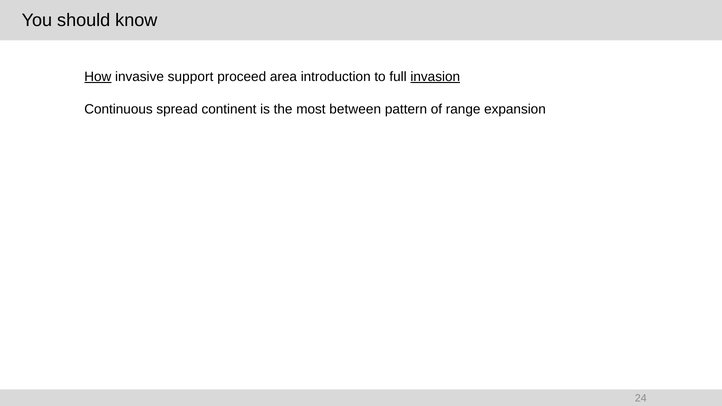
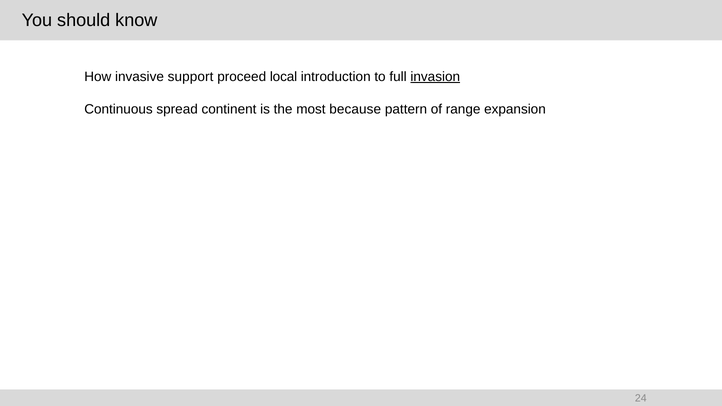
How underline: present -> none
area: area -> local
between: between -> because
